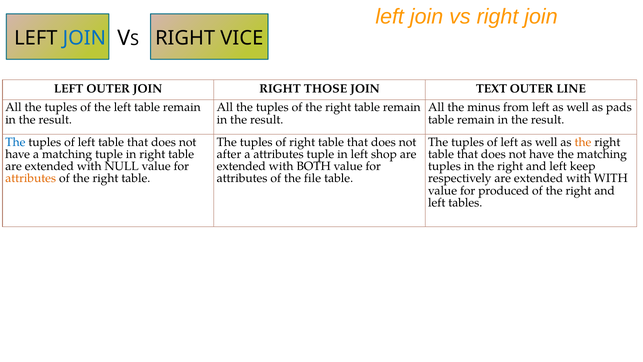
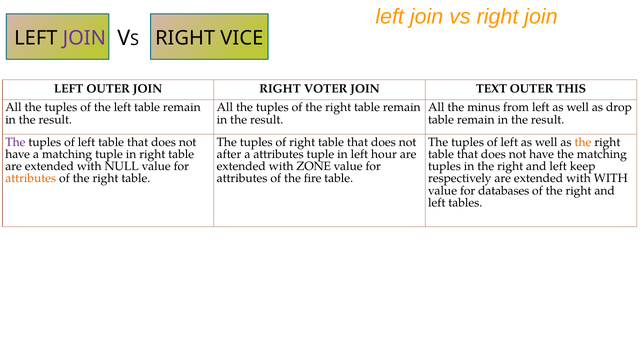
JOIN at (84, 38) colour: blue -> purple
THOSE: THOSE -> VOTER
LINE: LINE -> THIS
pads: pads -> drop
The at (15, 142) colour: blue -> purple
shop: shop -> hour
BOTH: BOTH -> ZONE
file: file -> fire
produced: produced -> databases
